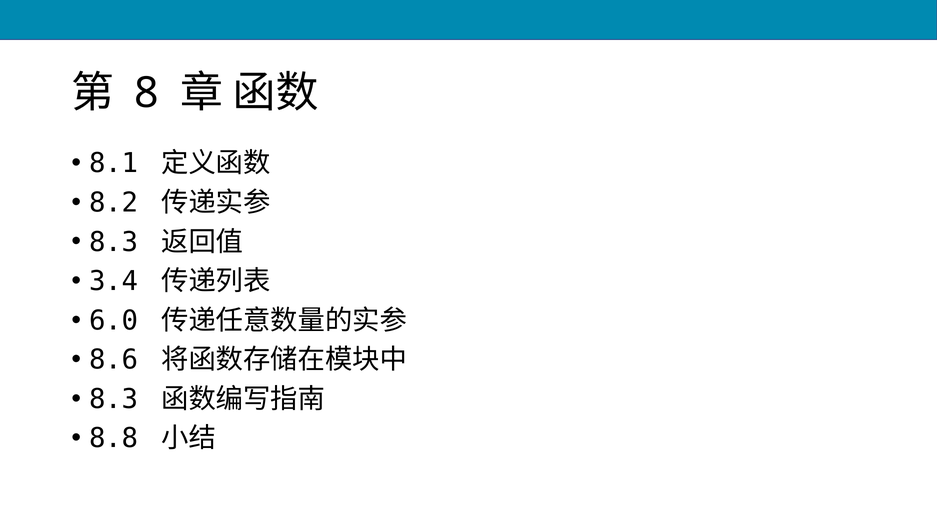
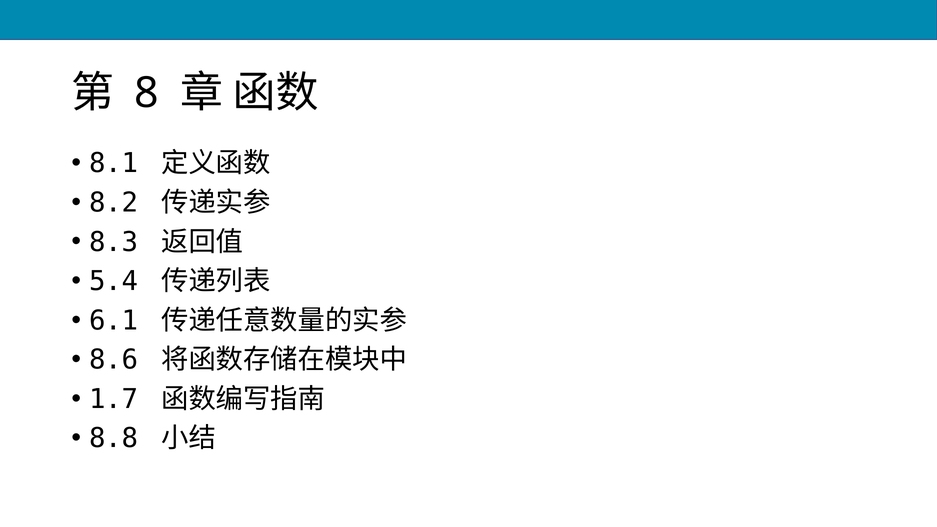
3.4: 3.4 -> 5.4
6.0: 6.0 -> 6.1
8.3 at (114, 399): 8.3 -> 1.7
